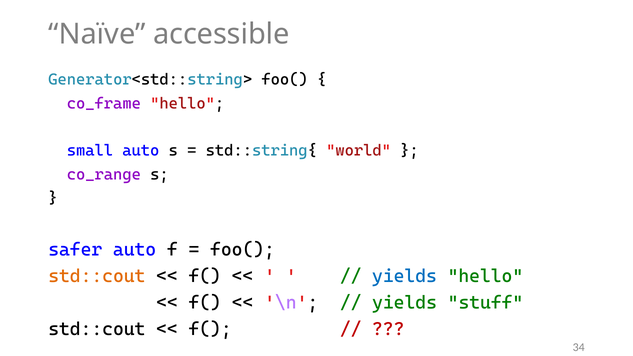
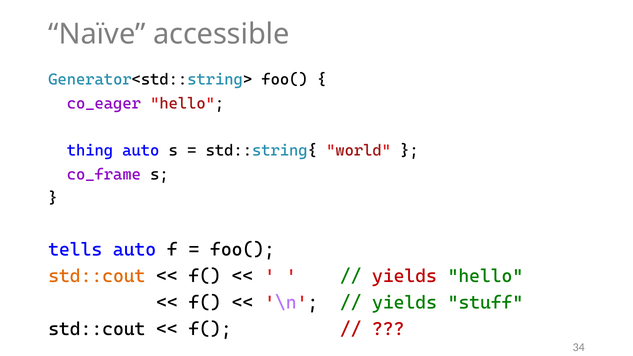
co_frame: co_frame -> co_eager
small: small -> thing
co_range: co_range -> co_frame
safer: safer -> tells
yields at (404, 276) colour: blue -> red
